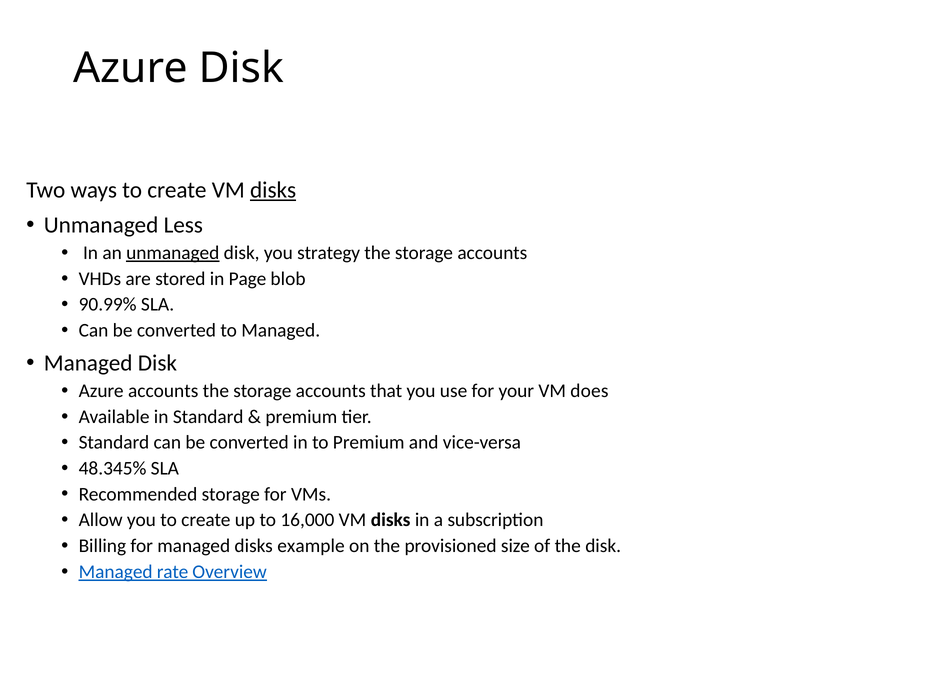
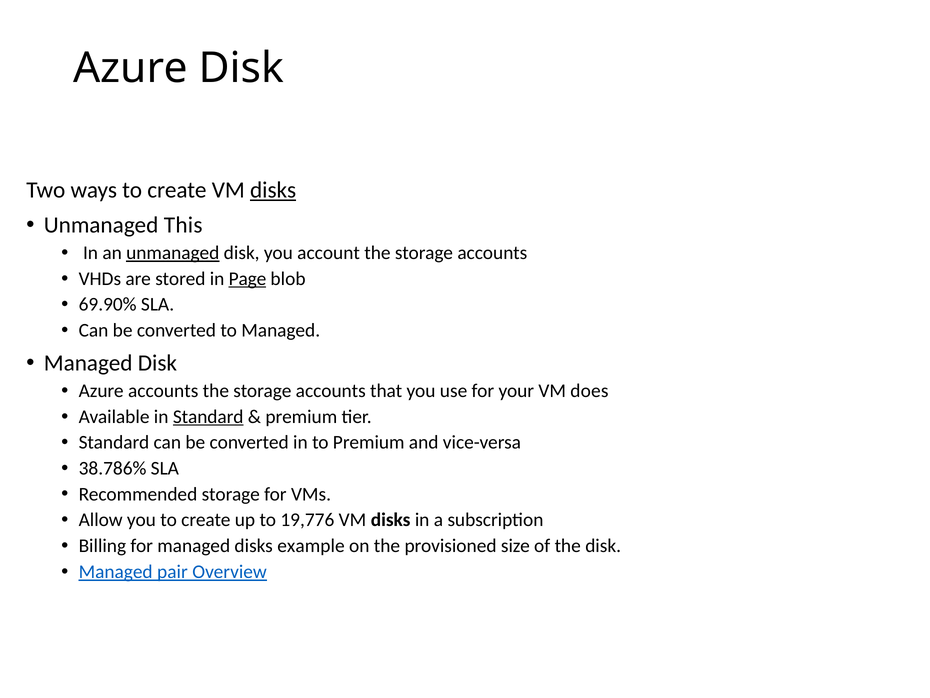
Less: Less -> This
strategy: strategy -> account
Page underline: none -> present
90.99%: 90.99% -> 69.90%
Standard at (208, 416) underline: none -> present
48.345%: 48.345% -> 38.786%
16,000: 16,000 -> 19,776
rate: rate -> pair
